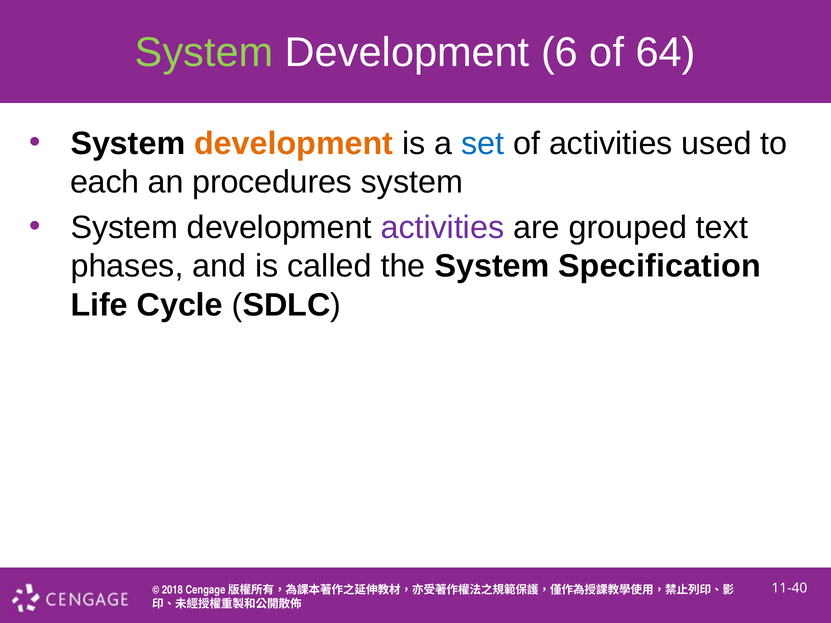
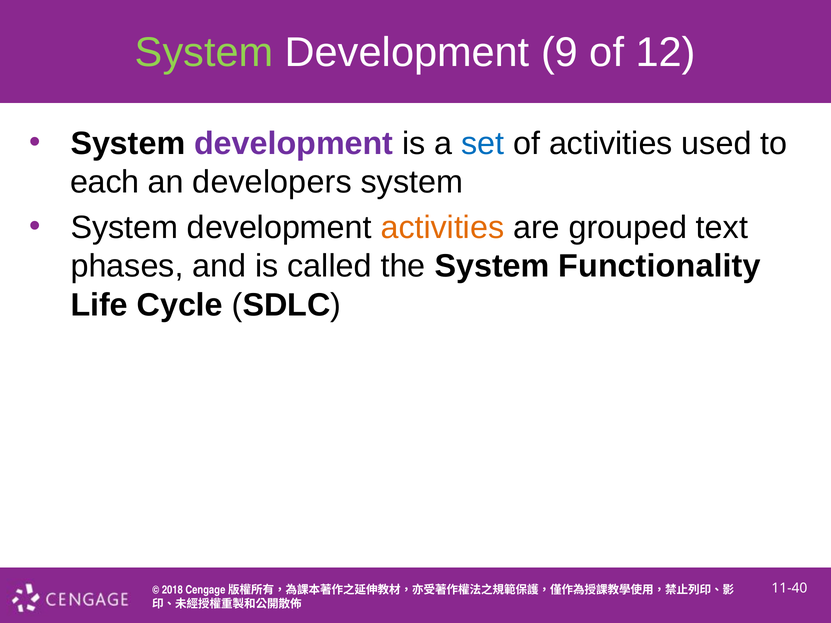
6: 6 -> 9
64: 64 -> 12
development at (294, 144) colour: orange -> purple
procedures: procedures -> developers
activities at (442, 228) colour: purple -> orange
Specification: Specification -> Functionality
